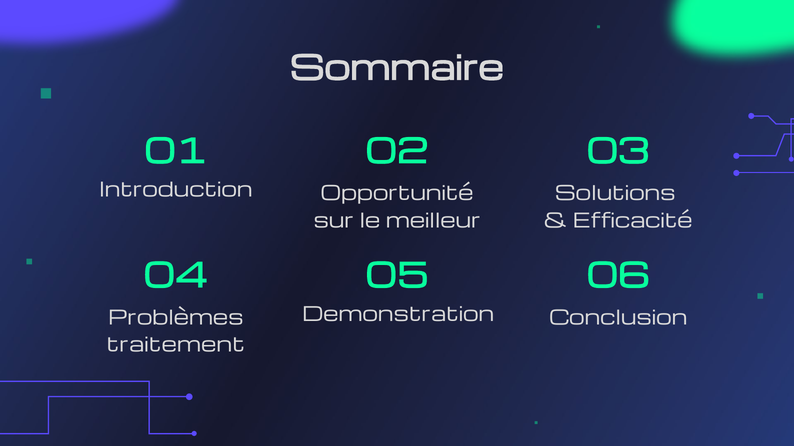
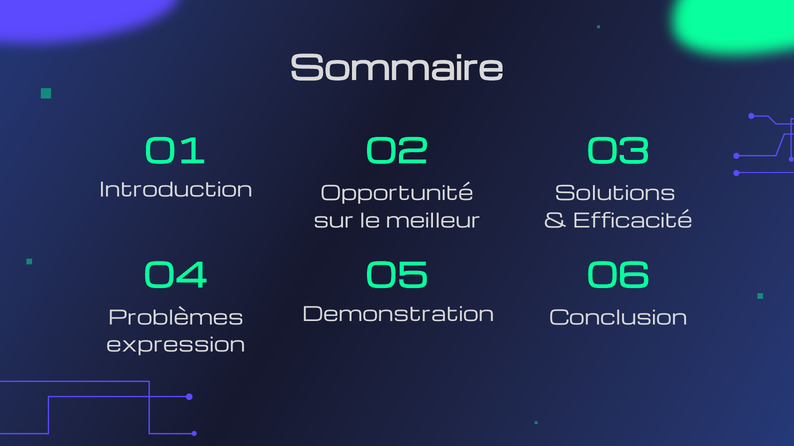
traitement: traitement -> expression
